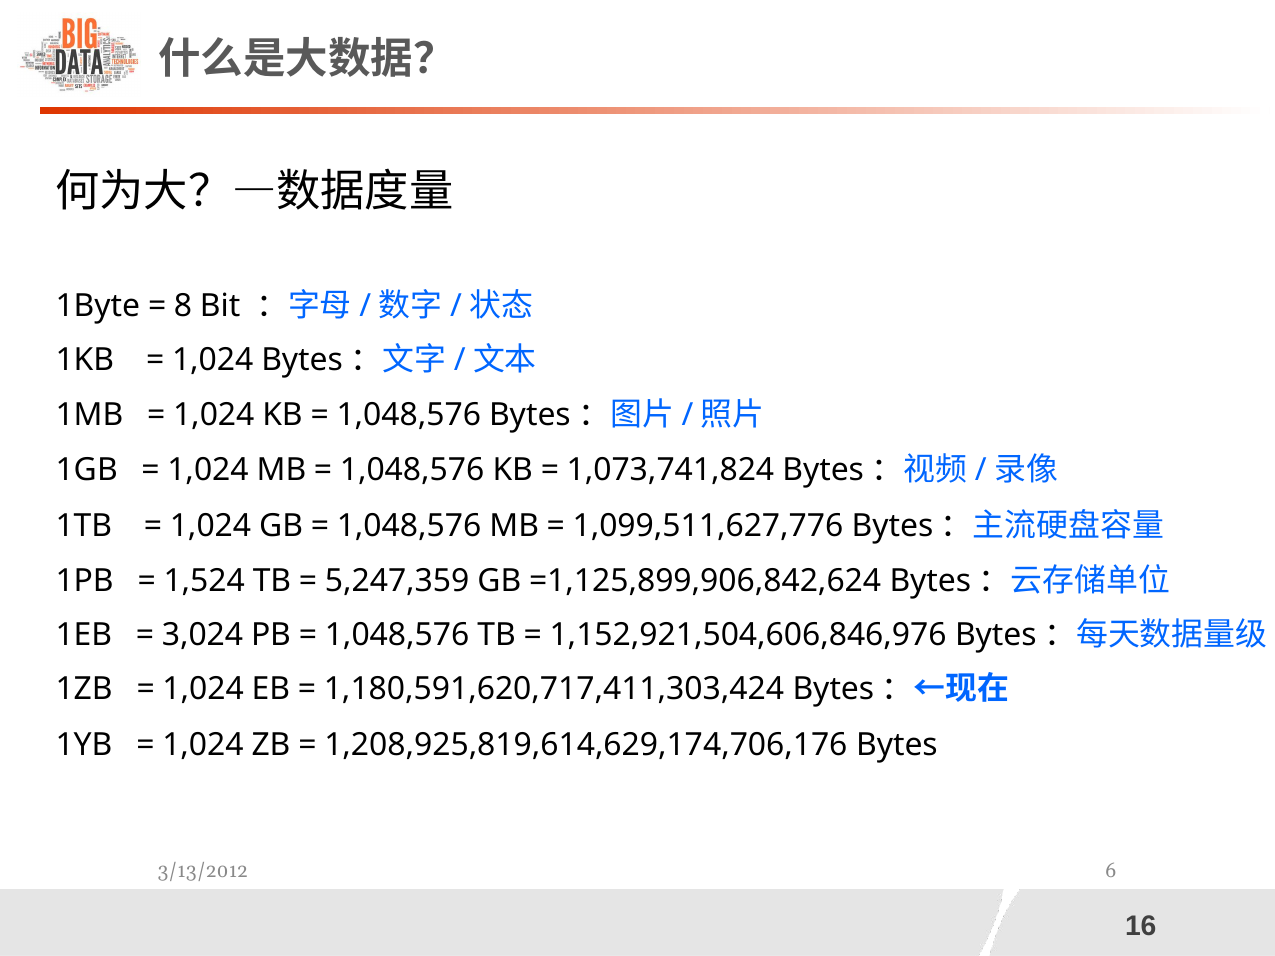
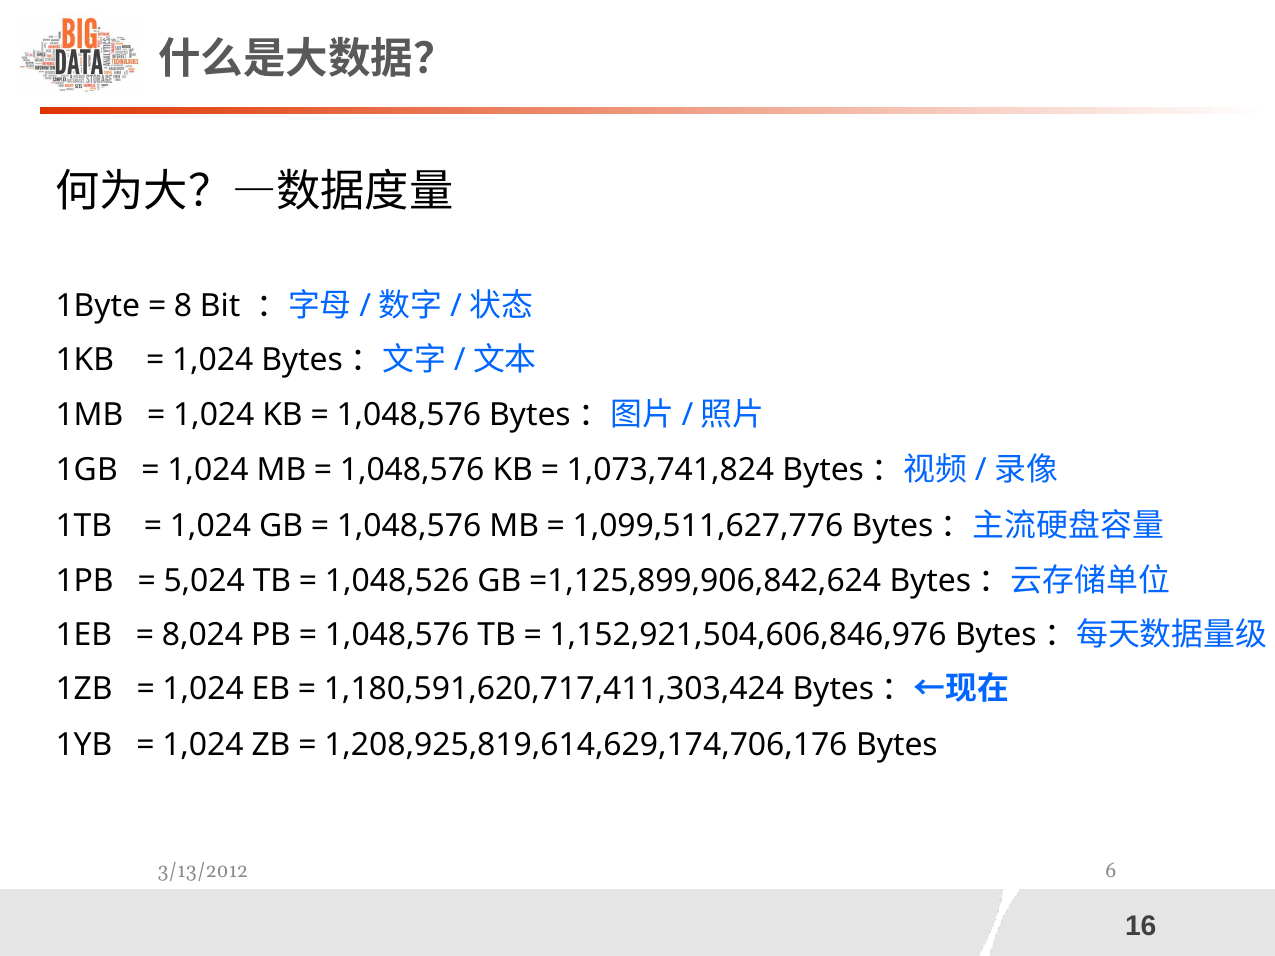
1,524: 1,524 -> 5,024
5,247,359: 5,247,359 -> 1,048,526
3,024: 3,024 -> 8,024
